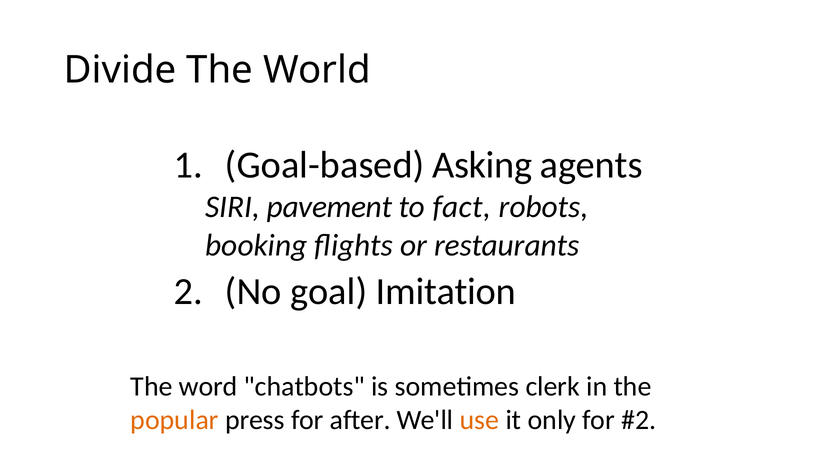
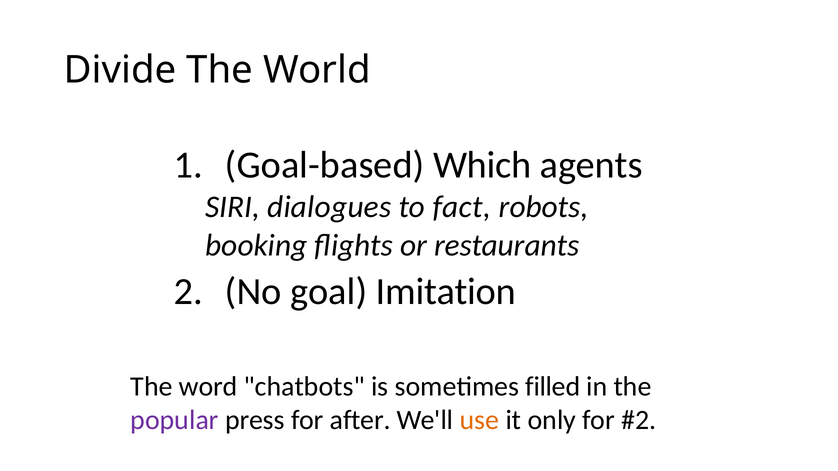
Asking: Asking -> Which
pavement: pavement -> dialogues
clerk: clerk -> filled
popular colour: orange -> purple
